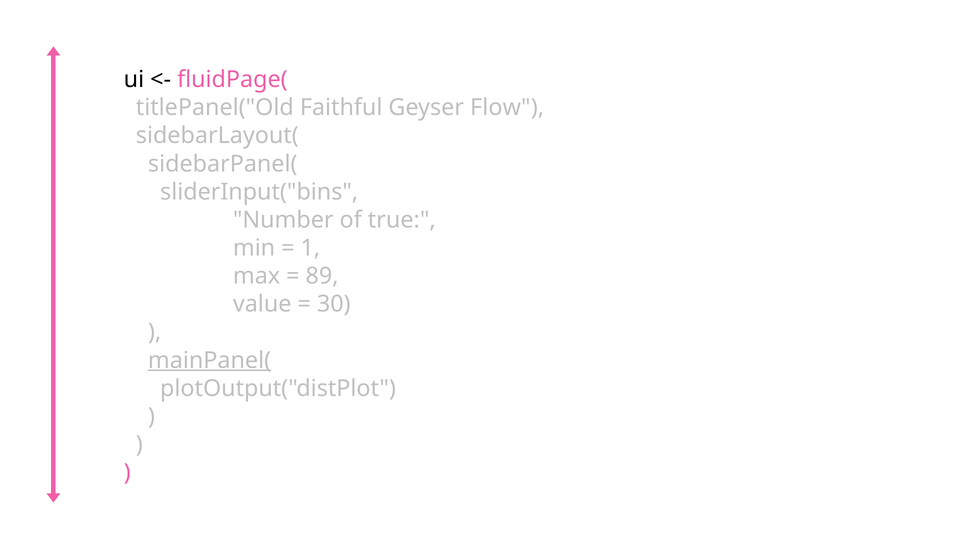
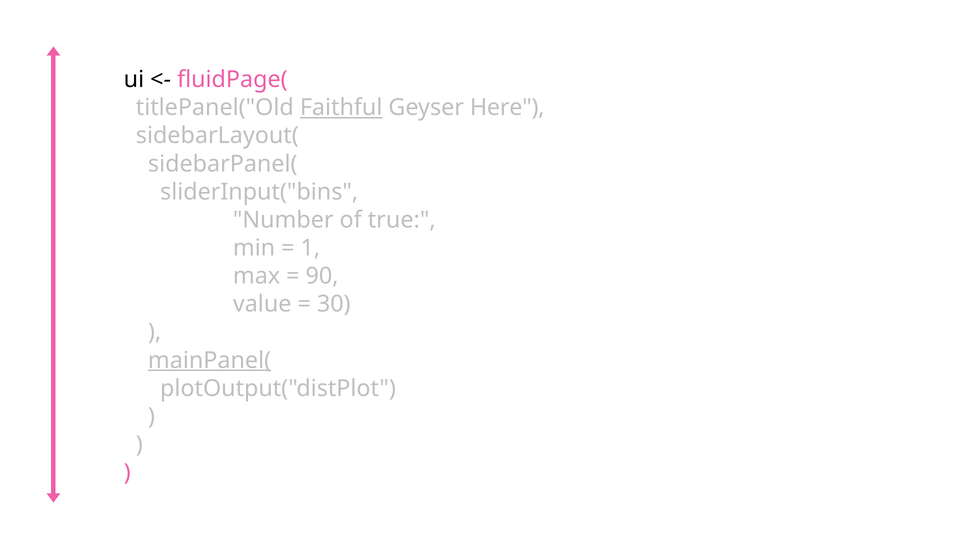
Faithful underline: none -> present
Flow: Flow -> Here
89: 89 -> 90
